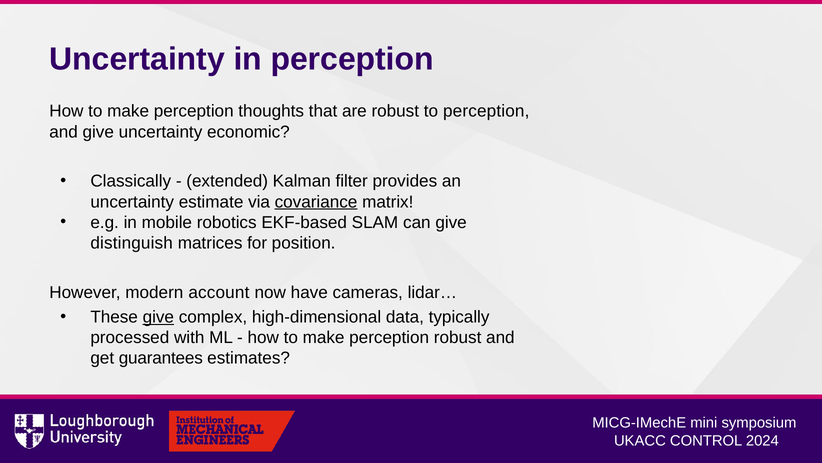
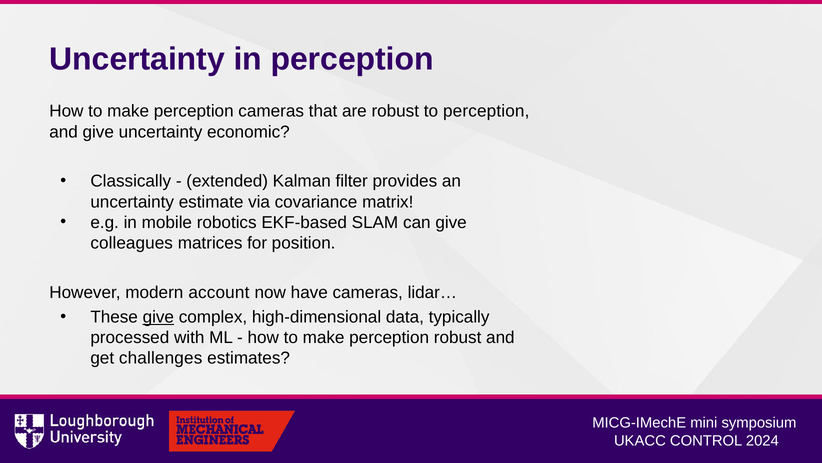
perception thoughts: thoughts -> cameras
covariance underline: present -> none
distinguish: distinguish -> colleagues
guarantees: guarantees -> challenges
